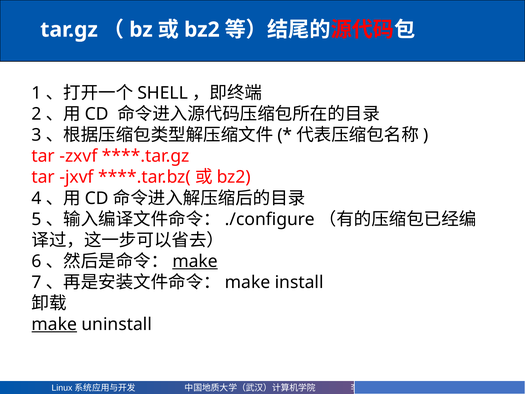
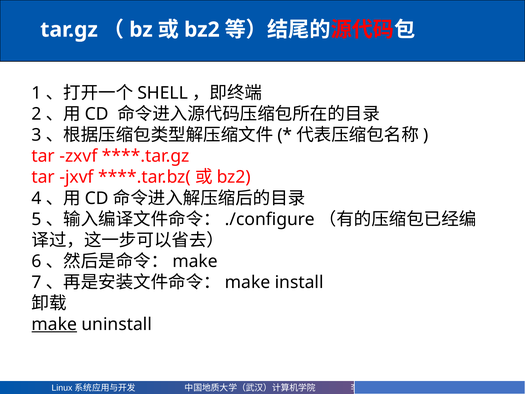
make at (195, 261) underline: present -> none
